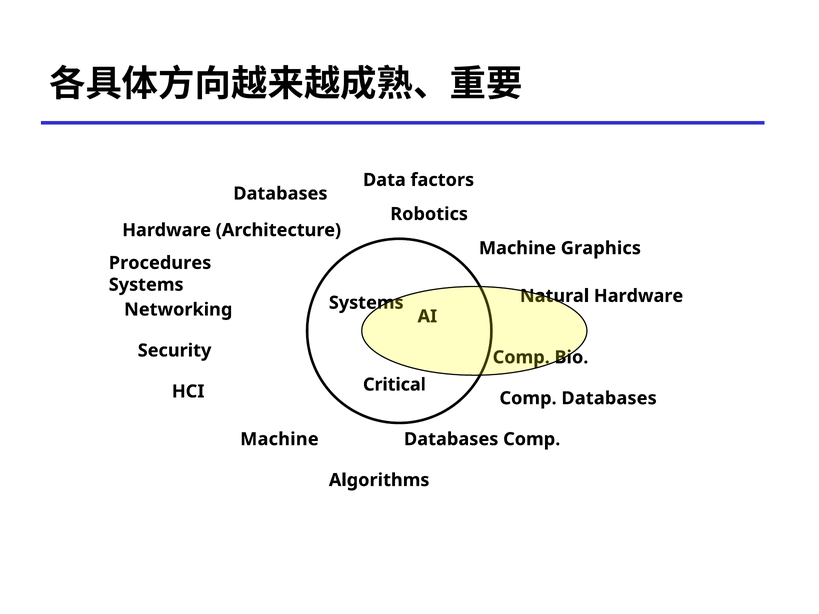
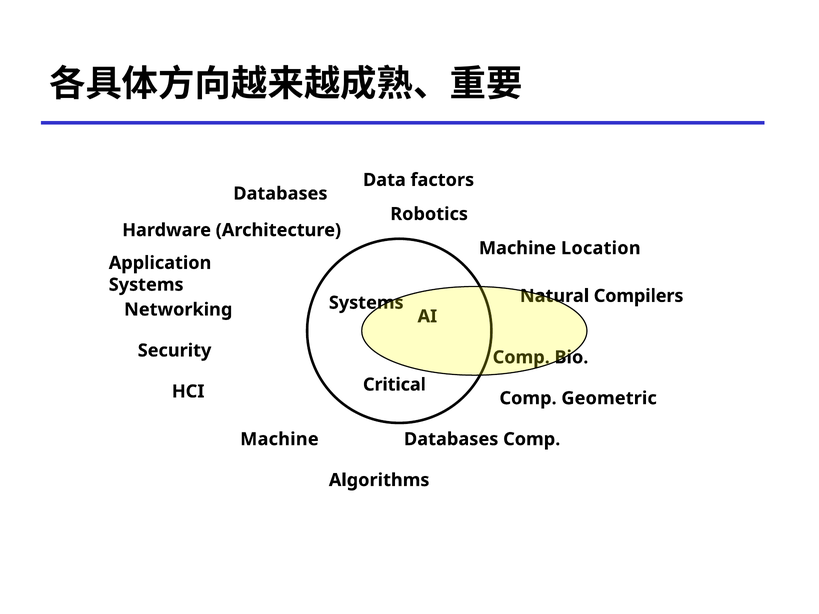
Graphics: Graphics -> Location
Procedures: Procedures -> Application
Hardware at (639, 296): Hardware -> Compilers
Comp Databases: Databases -> Geometric
